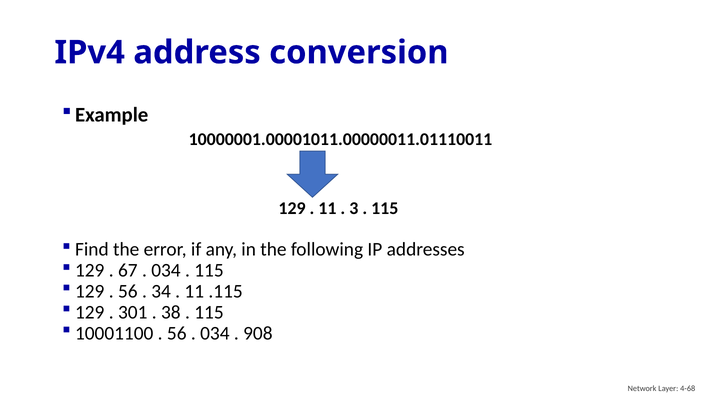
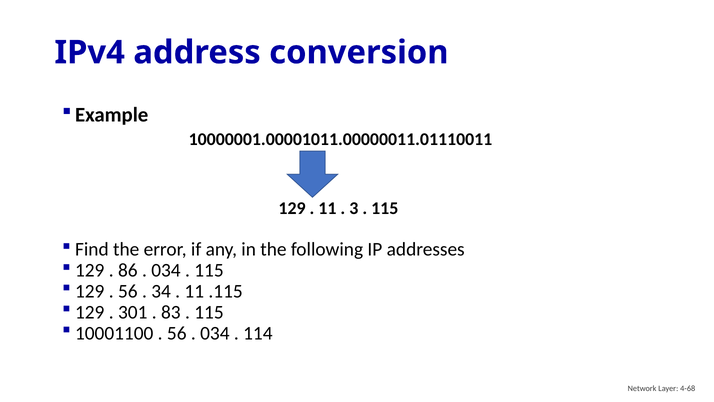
67: 67 -> 86
38: 38 -> 83
908: 908 -> 114
